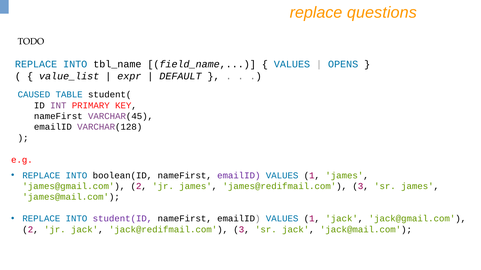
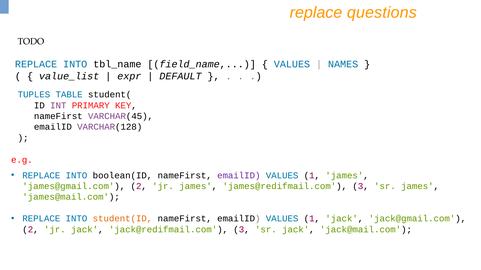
OPENS: OPENS -> NAMES
CAUSED: CAUSED -> TUPLES
student(ID colour: purple -> orange
